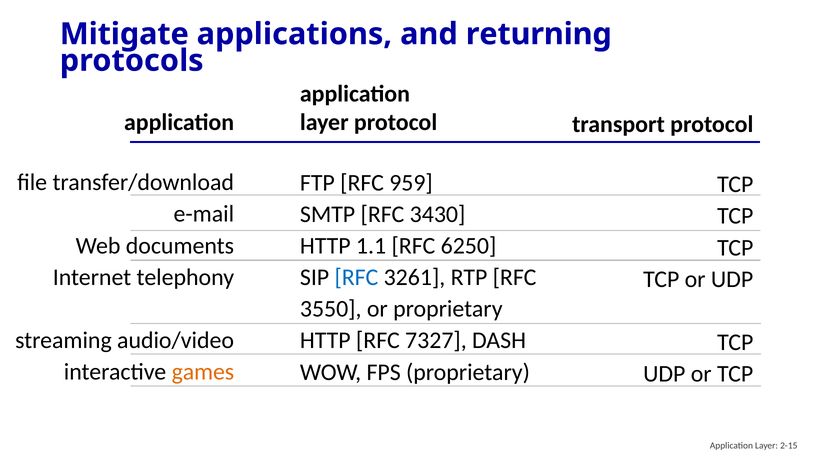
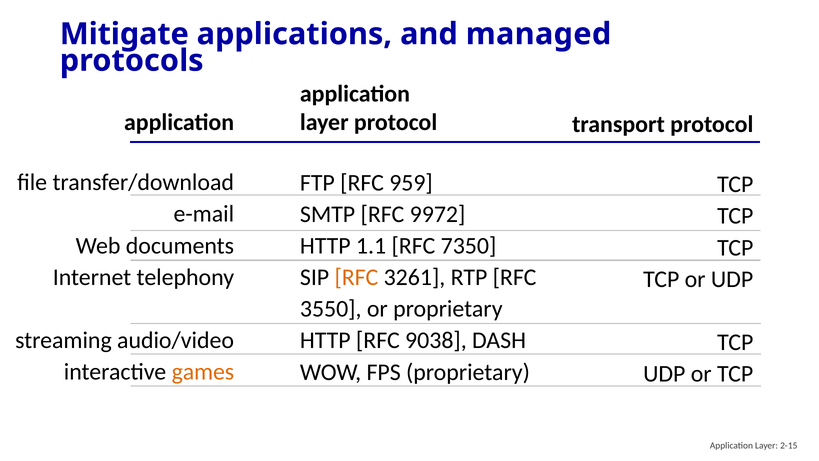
returning: returning -> managed
3430: 3430 -> 9972
6250: 6250 -> 7350
RFC at (356, 277) colour: blue -> orange
7327: 7327 -> 9038
